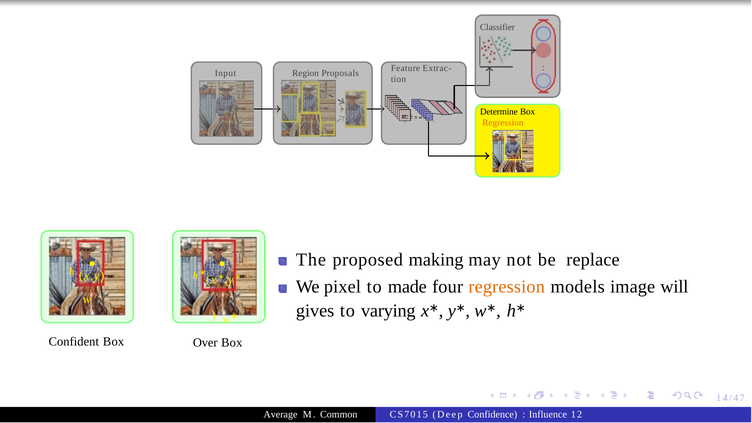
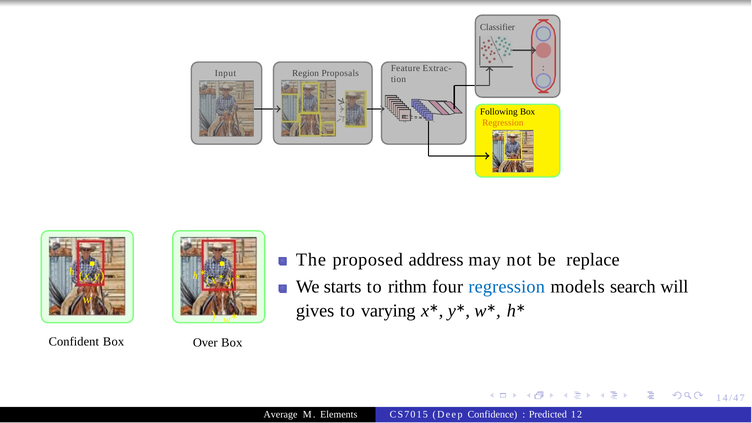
Determine: Determine -> Following
making: making -> address
pixel: pixel -> starts
made: made -> rithm
regression at (507, 287) colour: orange -> blue
image: image -> search
Common: Common -> Elements
Influence: Influence -> Predicted
